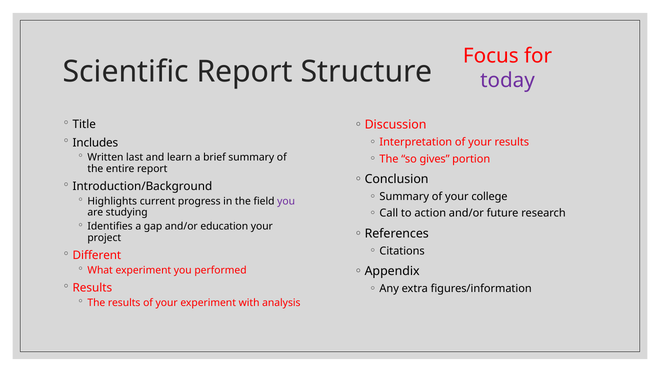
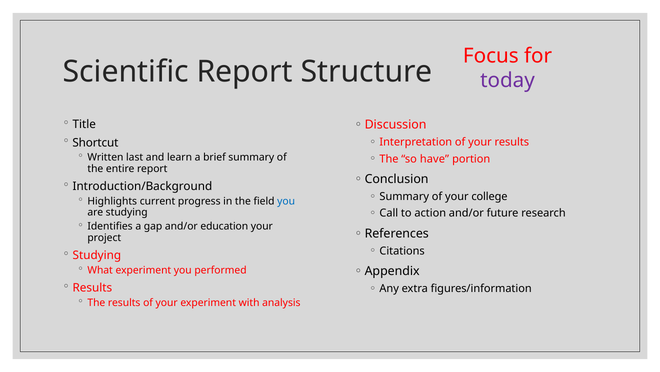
Includes: Includes -> Shortcut
gives: gives -> have
you at (286, 201) colour: purple -> blue
Different at (97, 255): Different -> Studying
